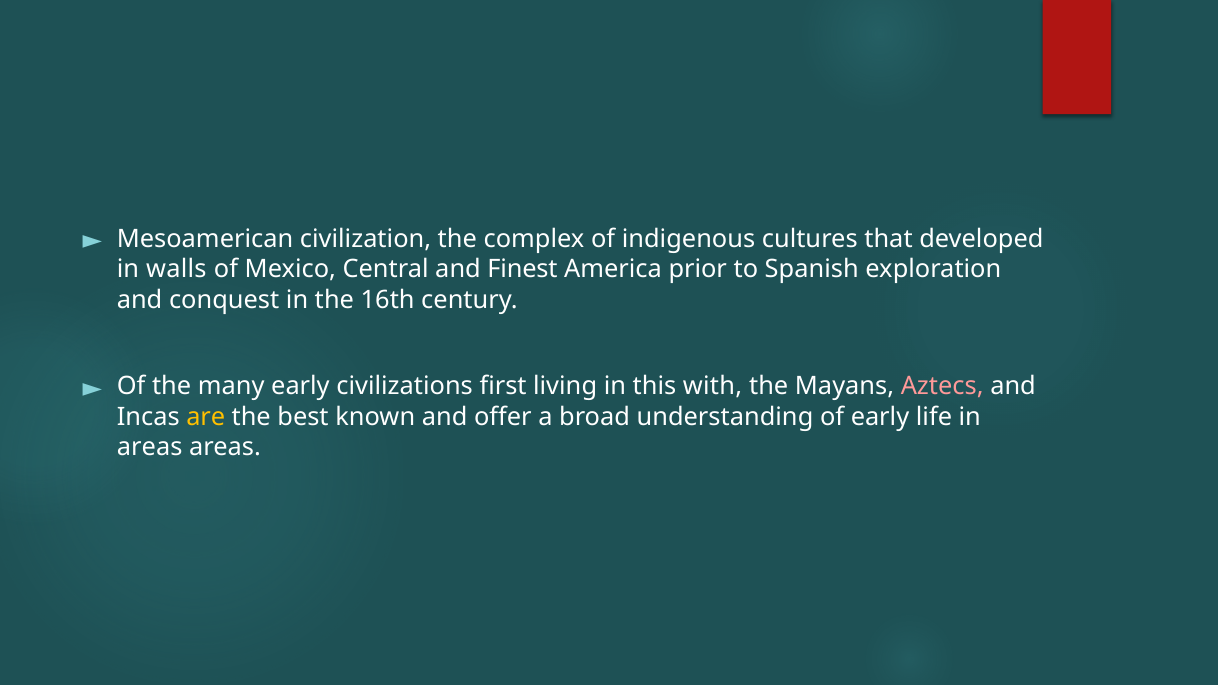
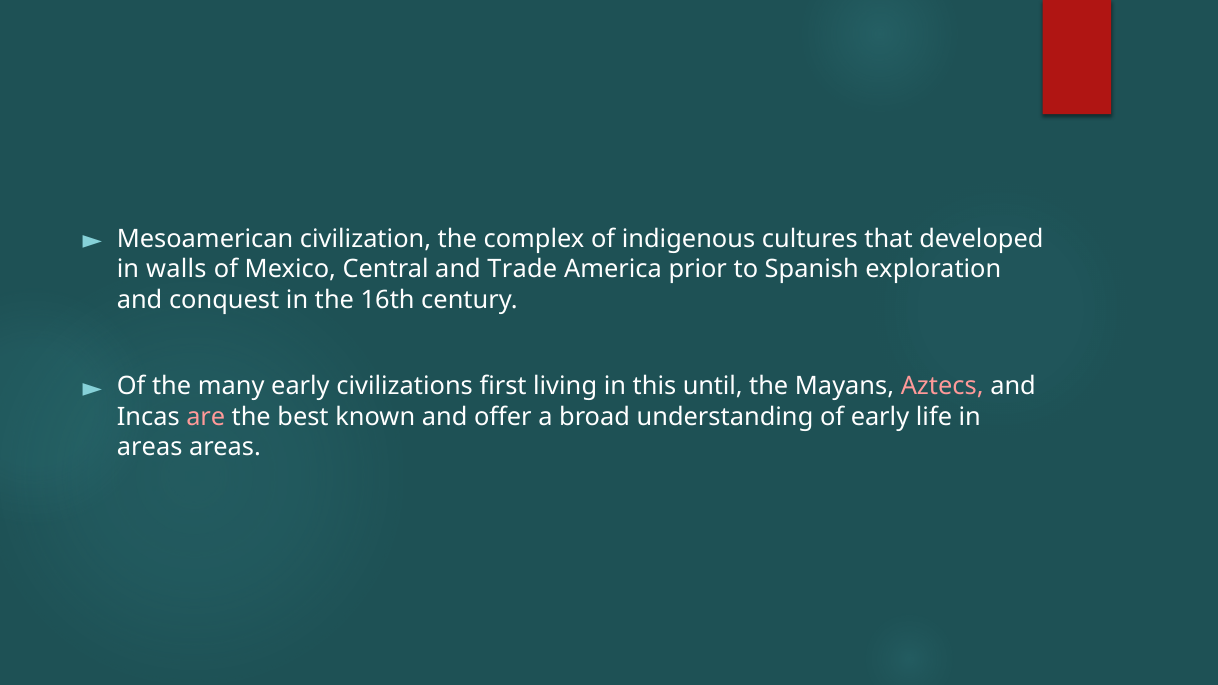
Finest: Finest -> Trade
with: with -> until
are colour: yellow -> pink
